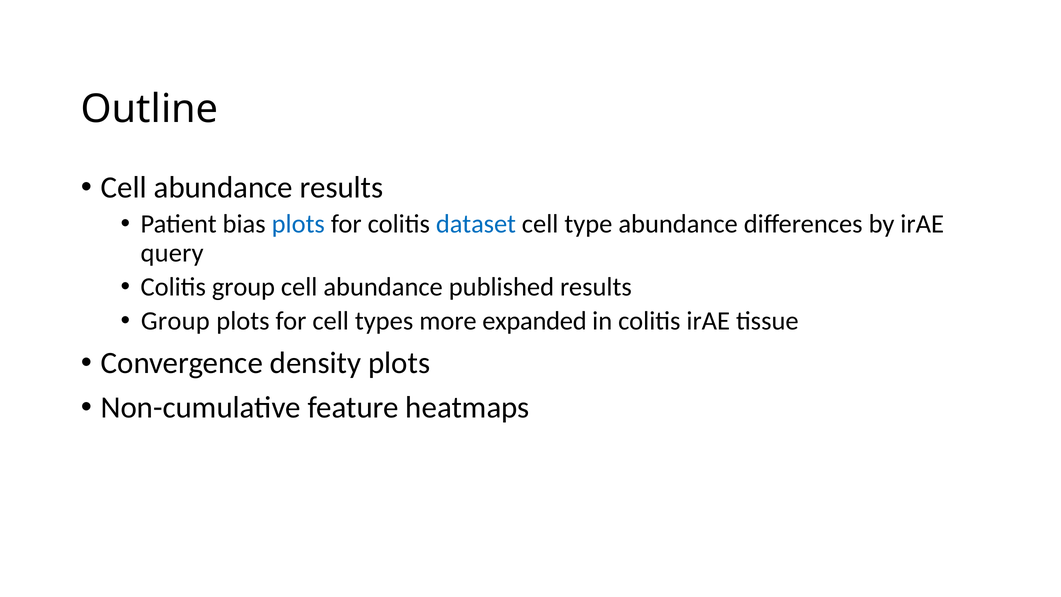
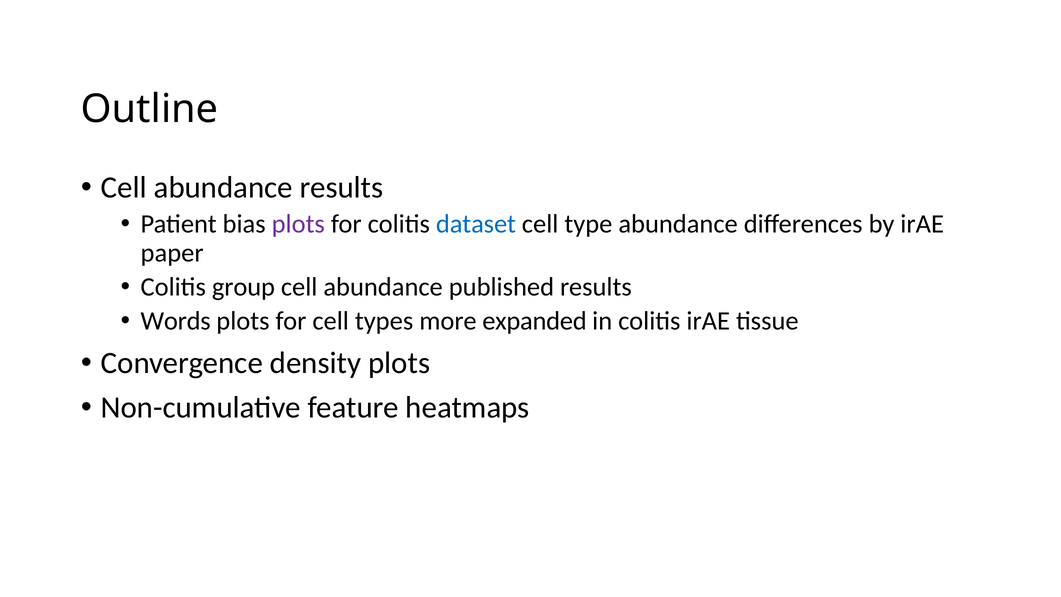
plots at (298, 224) colour: blue -> purple
query: query -> paper
Group at (175, 321): Group -> Words
